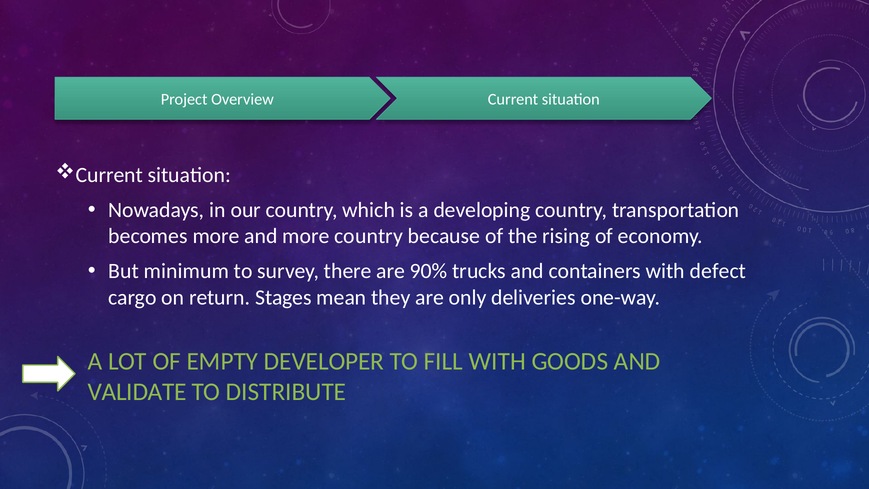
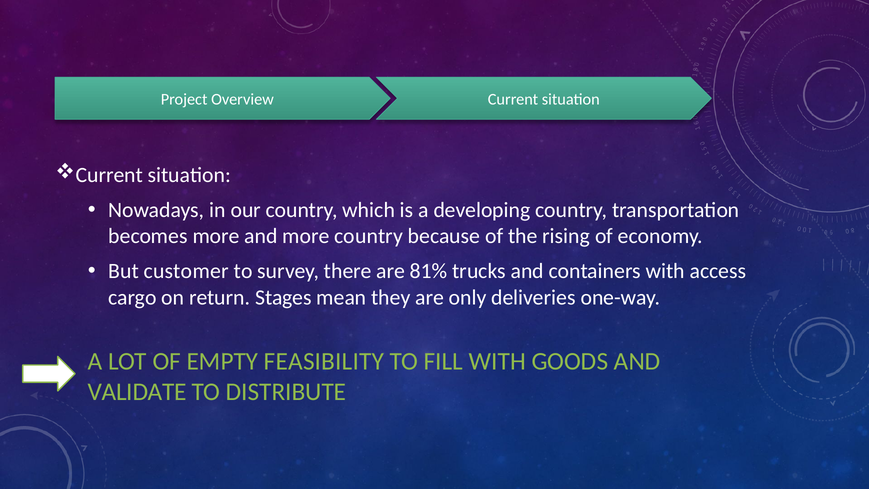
minimum: minimum -> customer
90%: 90% -> 81%
defect: defect -> access
DEVELOPER: DEVELOPER -> FEASIBILITY
